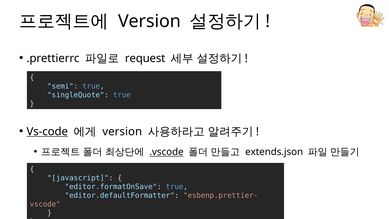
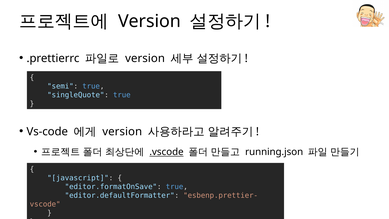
request at (145, 58): request -> version
Vs-code underline: present -> none
extends.json: extends.json -> running.json
